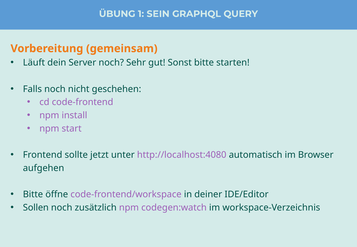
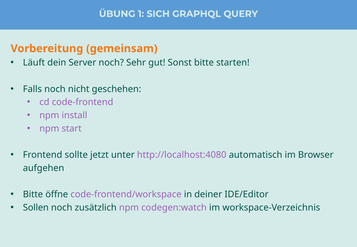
SEIN: SEIN -> SICH
